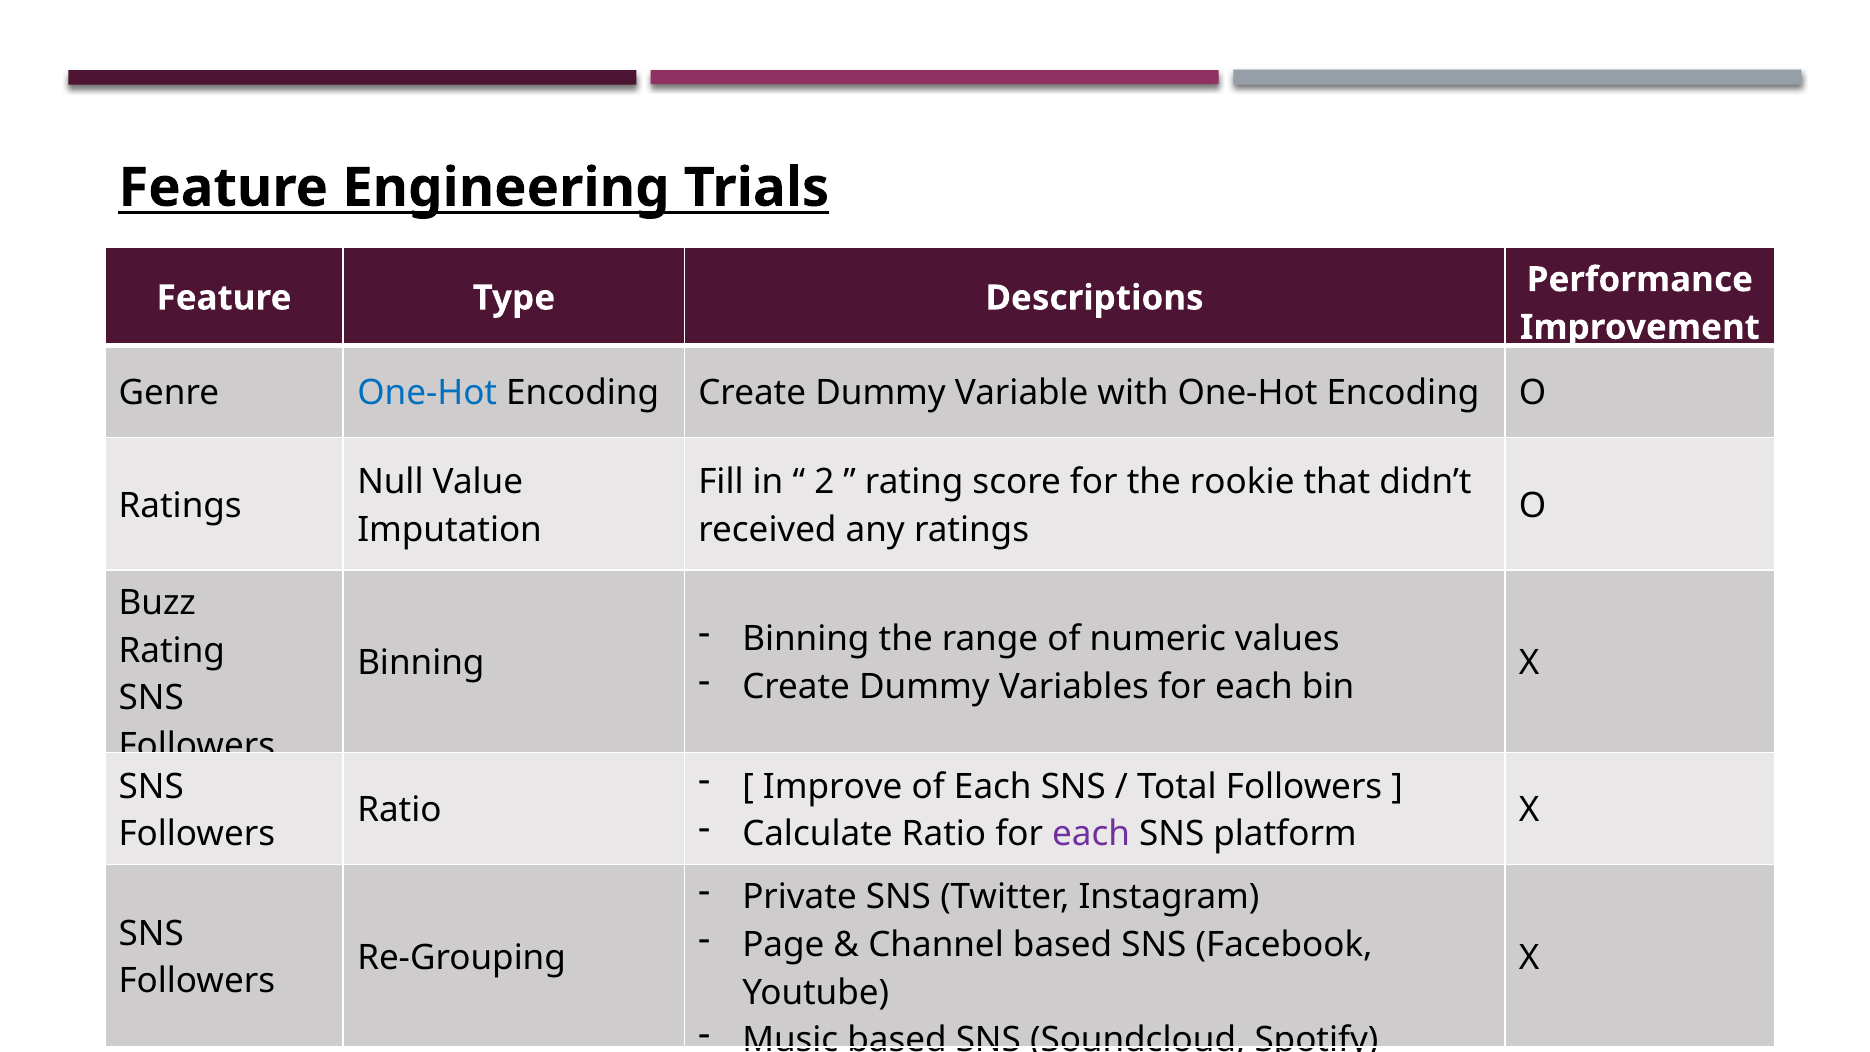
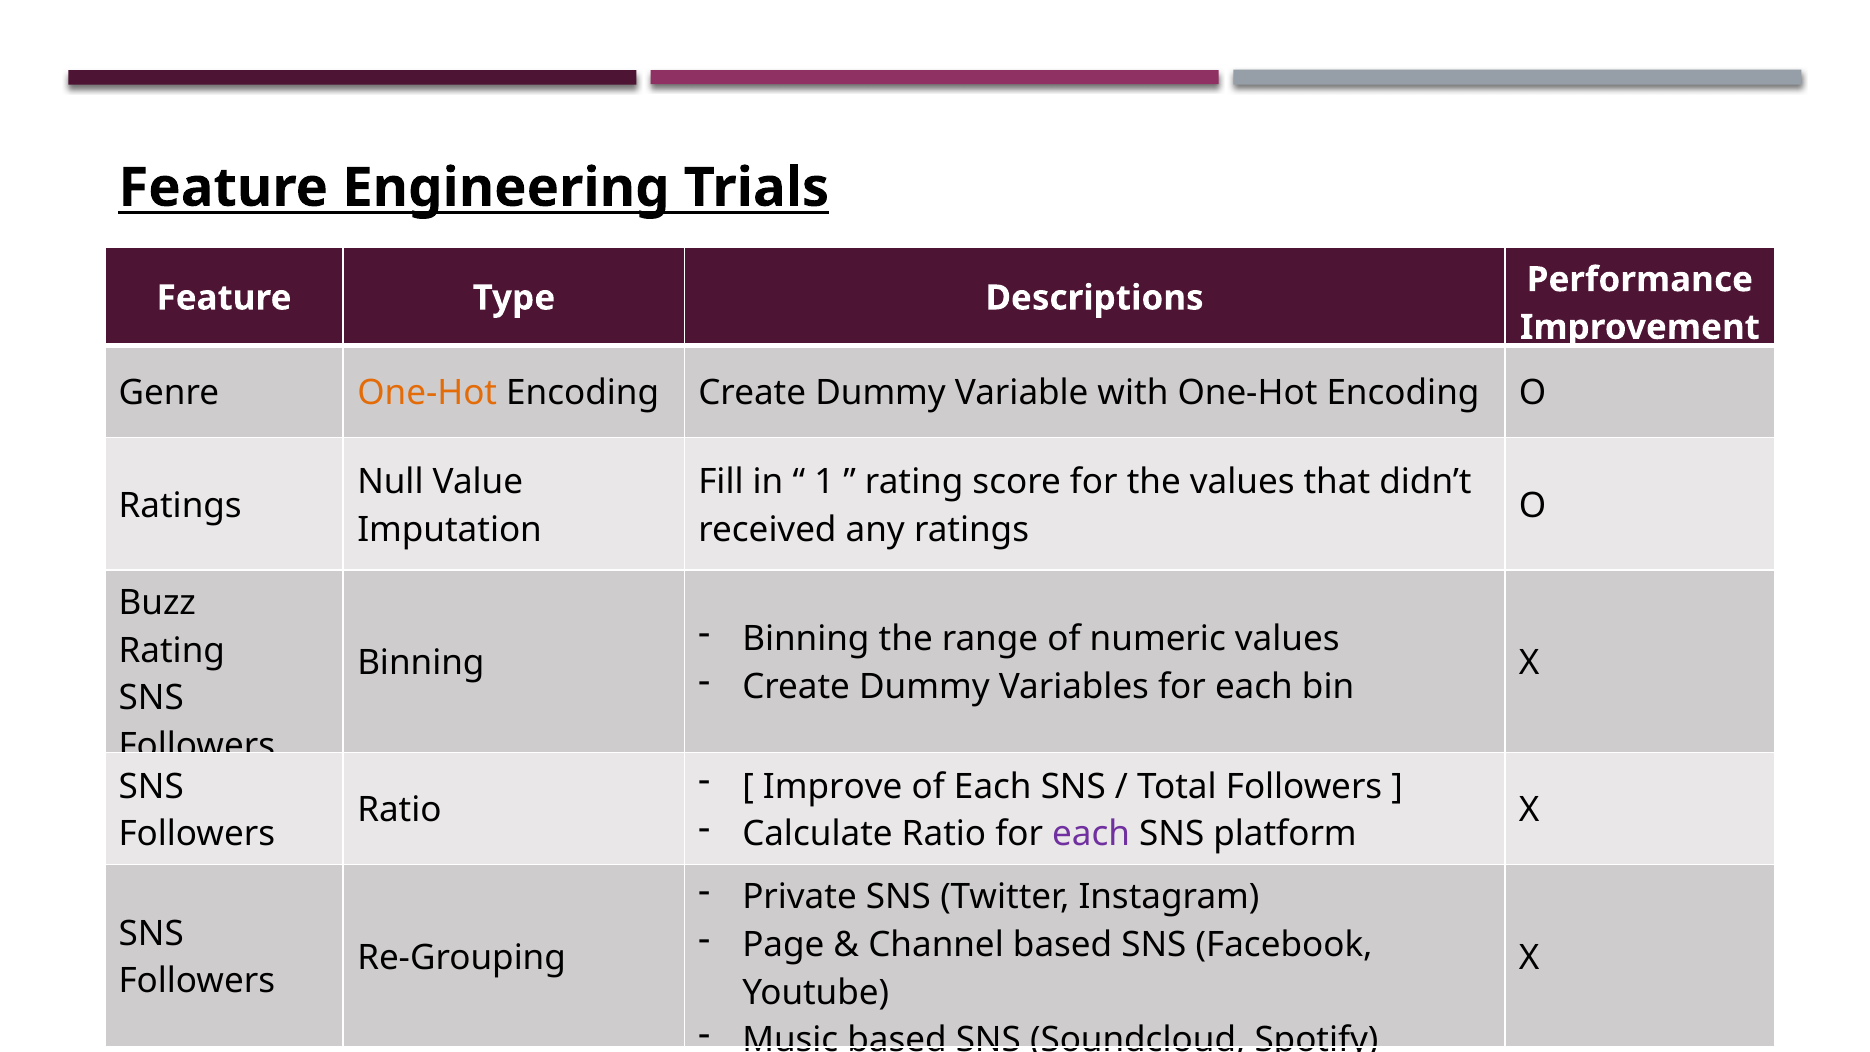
One-Hot at (427, 393) colour: blue -> orange
2: 2 -> 1
the rookie: rookie -> values
